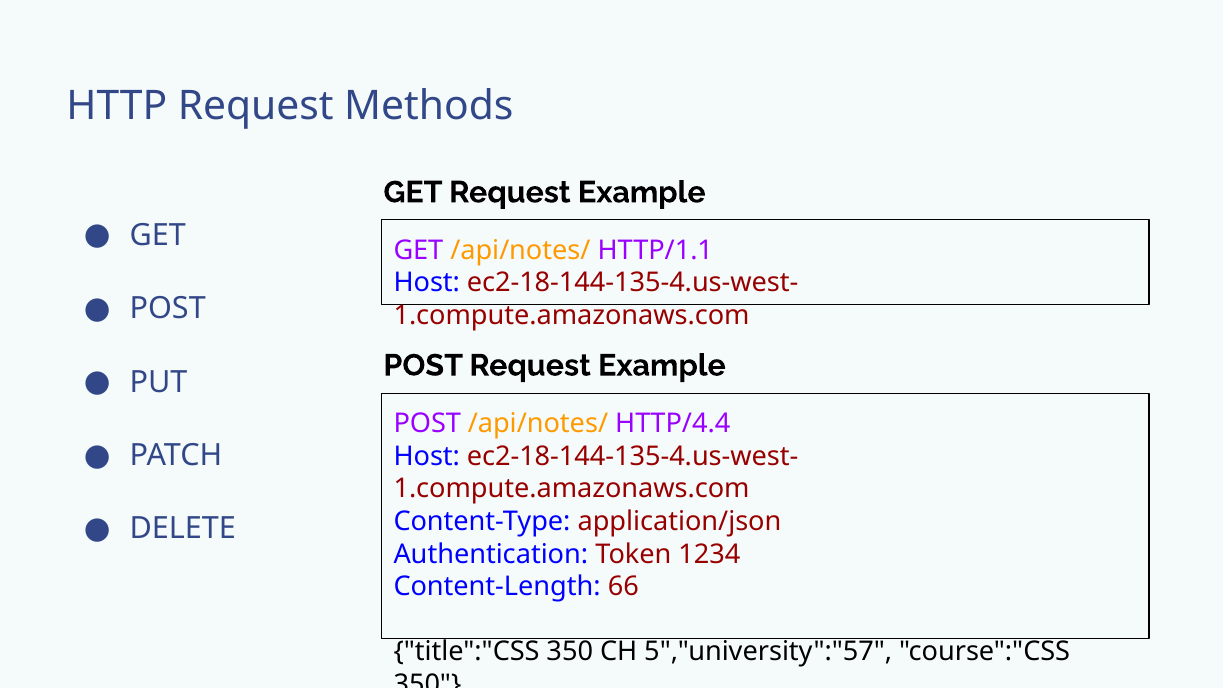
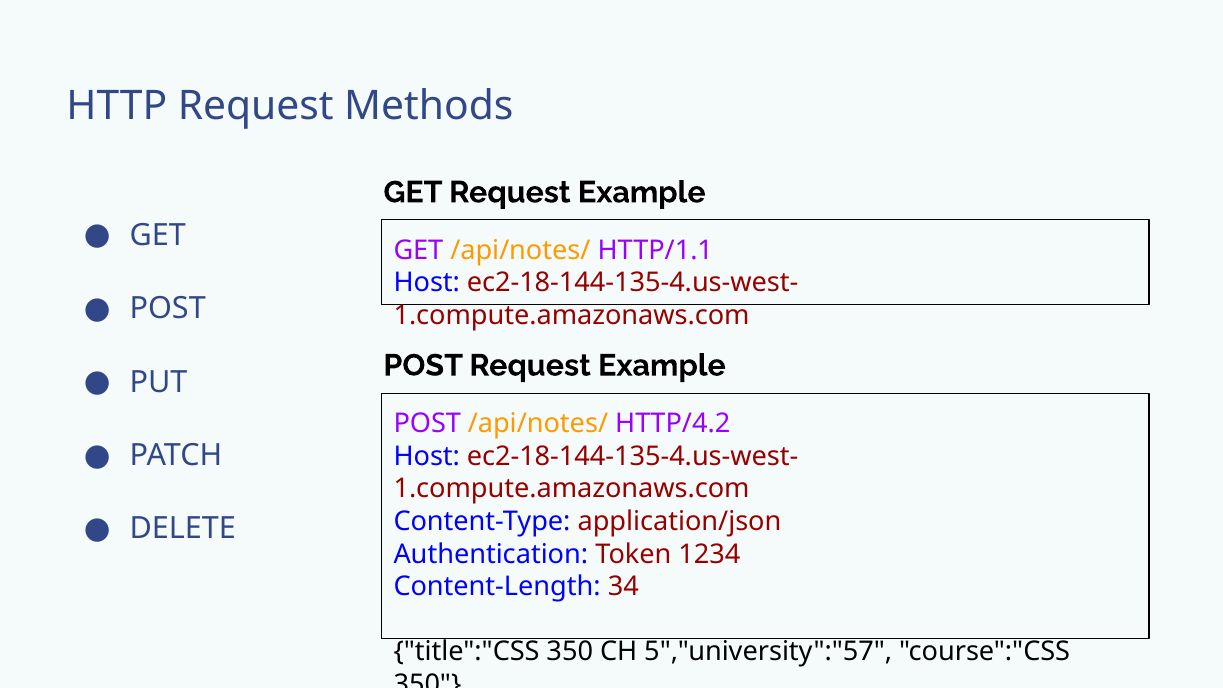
HTTP/4.4: HTTP/4.4 -> HTTP/4.2
66: 66 -> 34
